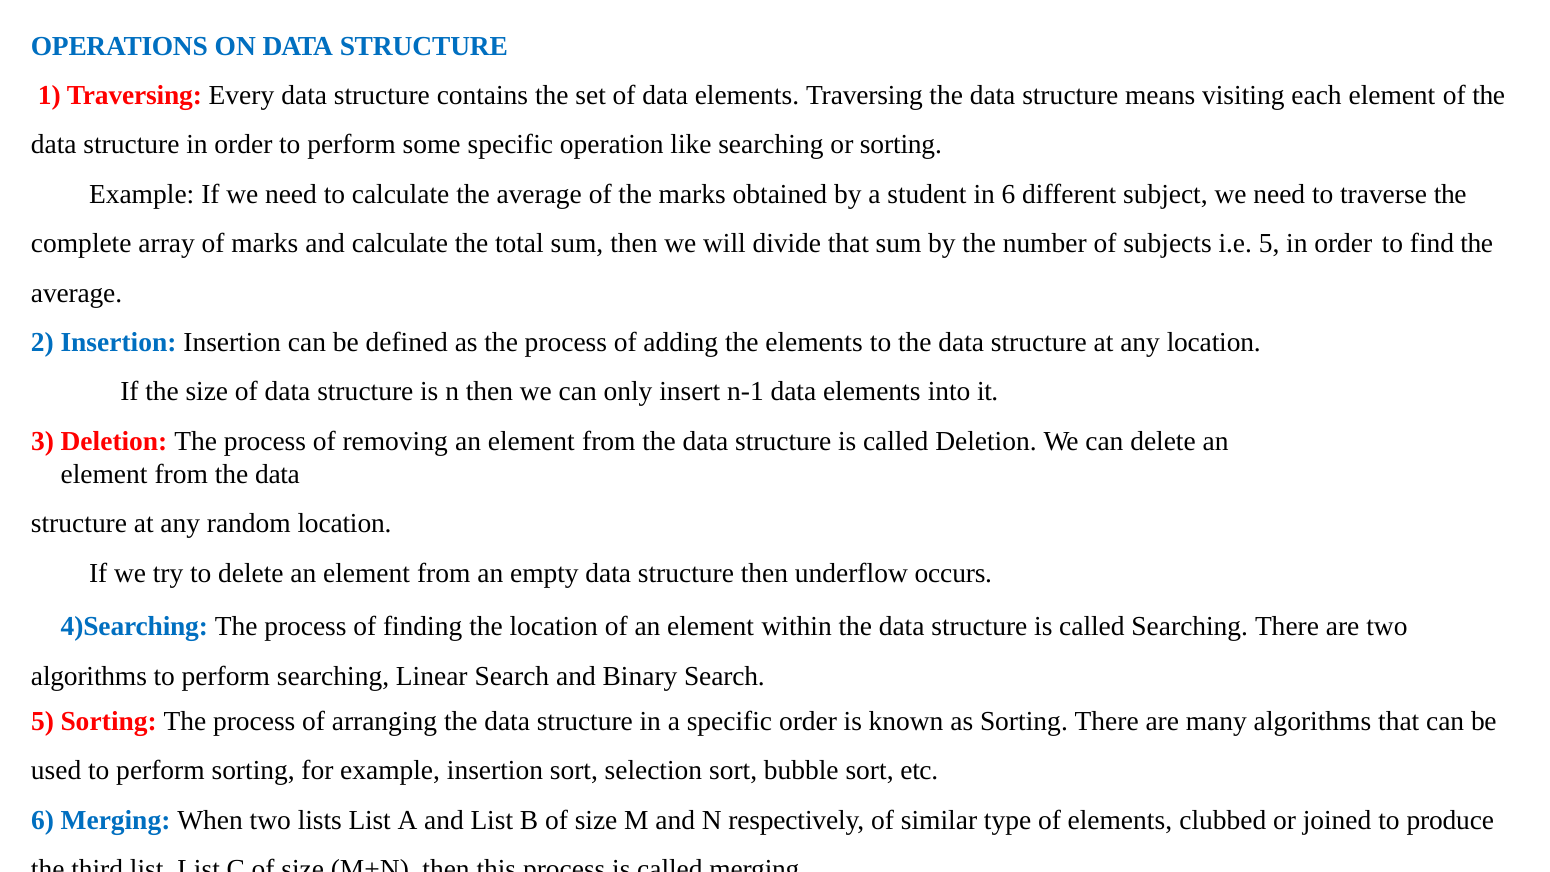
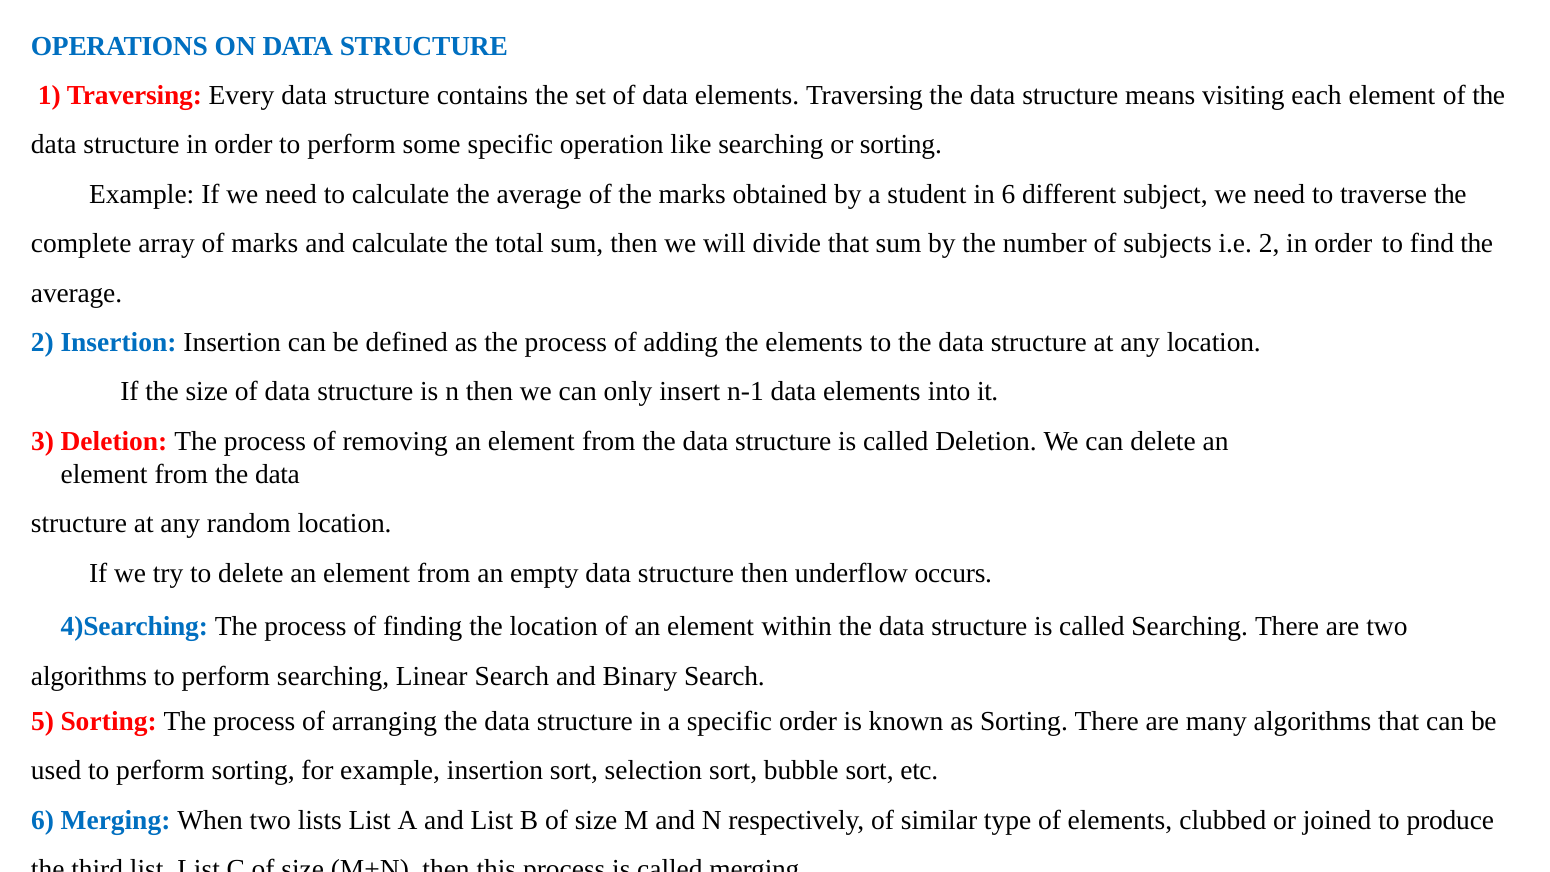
5: 5 -> 2
